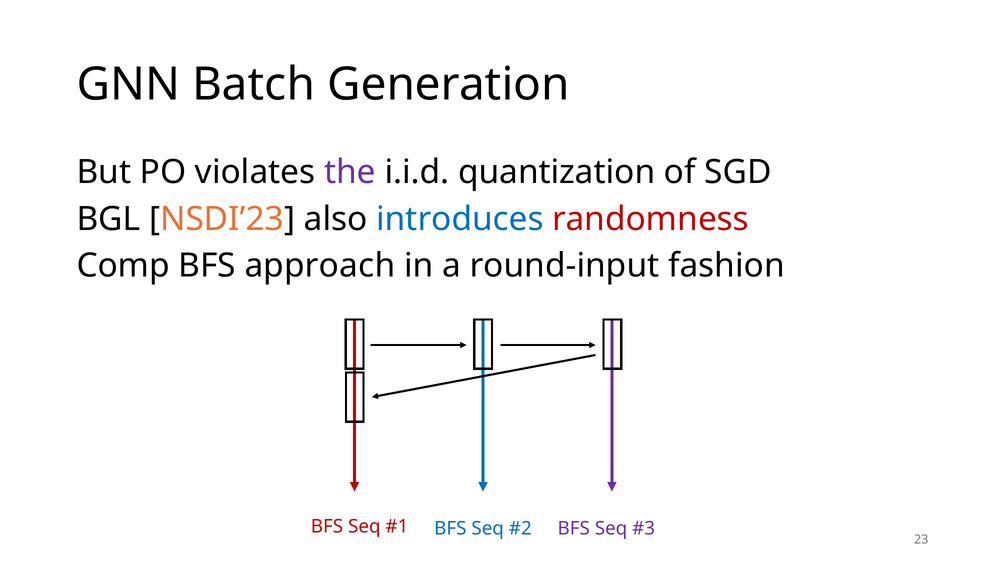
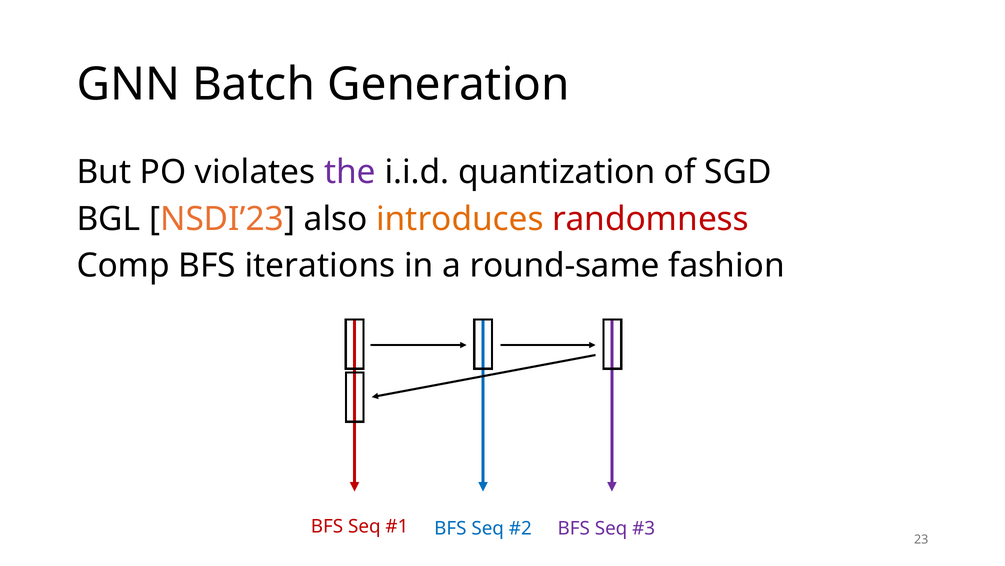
introduces colour: blue -> orange
approach: approach -> iterations
round-input: round-input -> round-same
